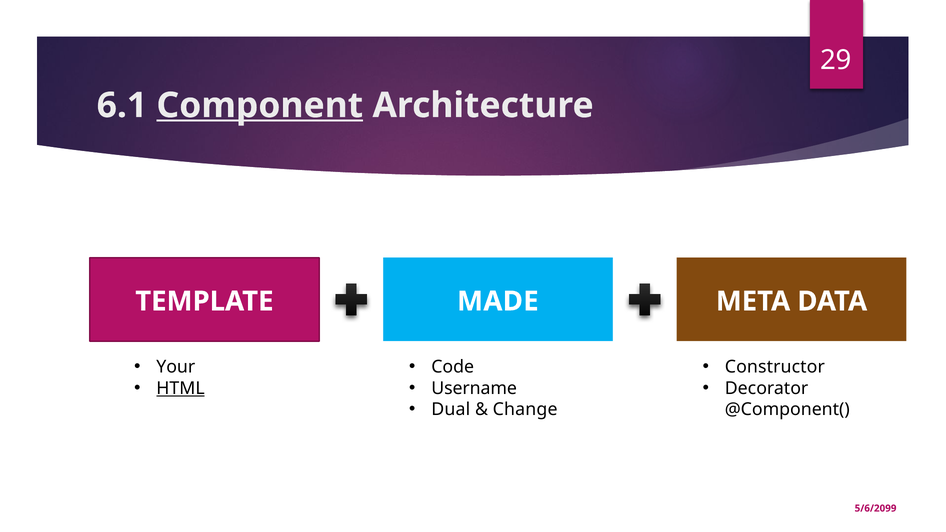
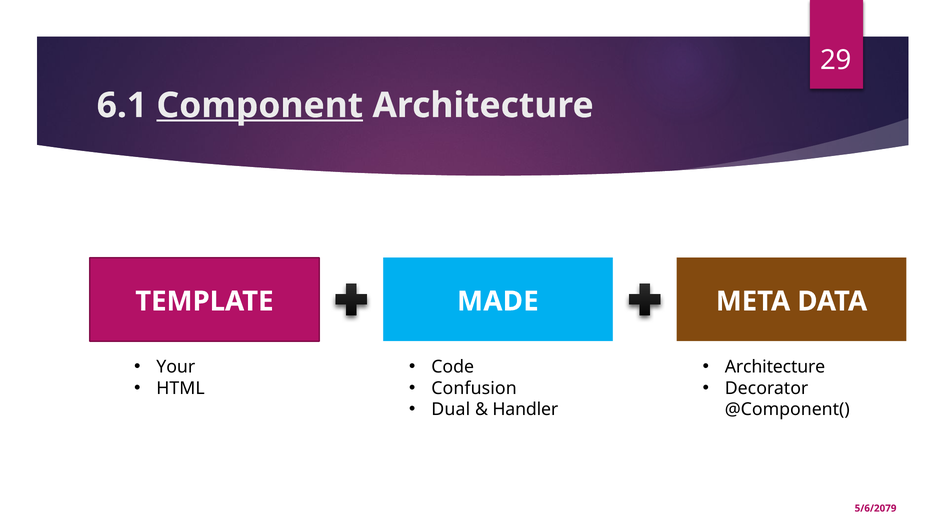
Constructor at (775, 367): Constructor -> Architecture
HTML underline: present -> none
Username: Username -> Confusion
Change: Change -> Handler
5/6/2099: 5/6/2099 -> 5/6/2079
